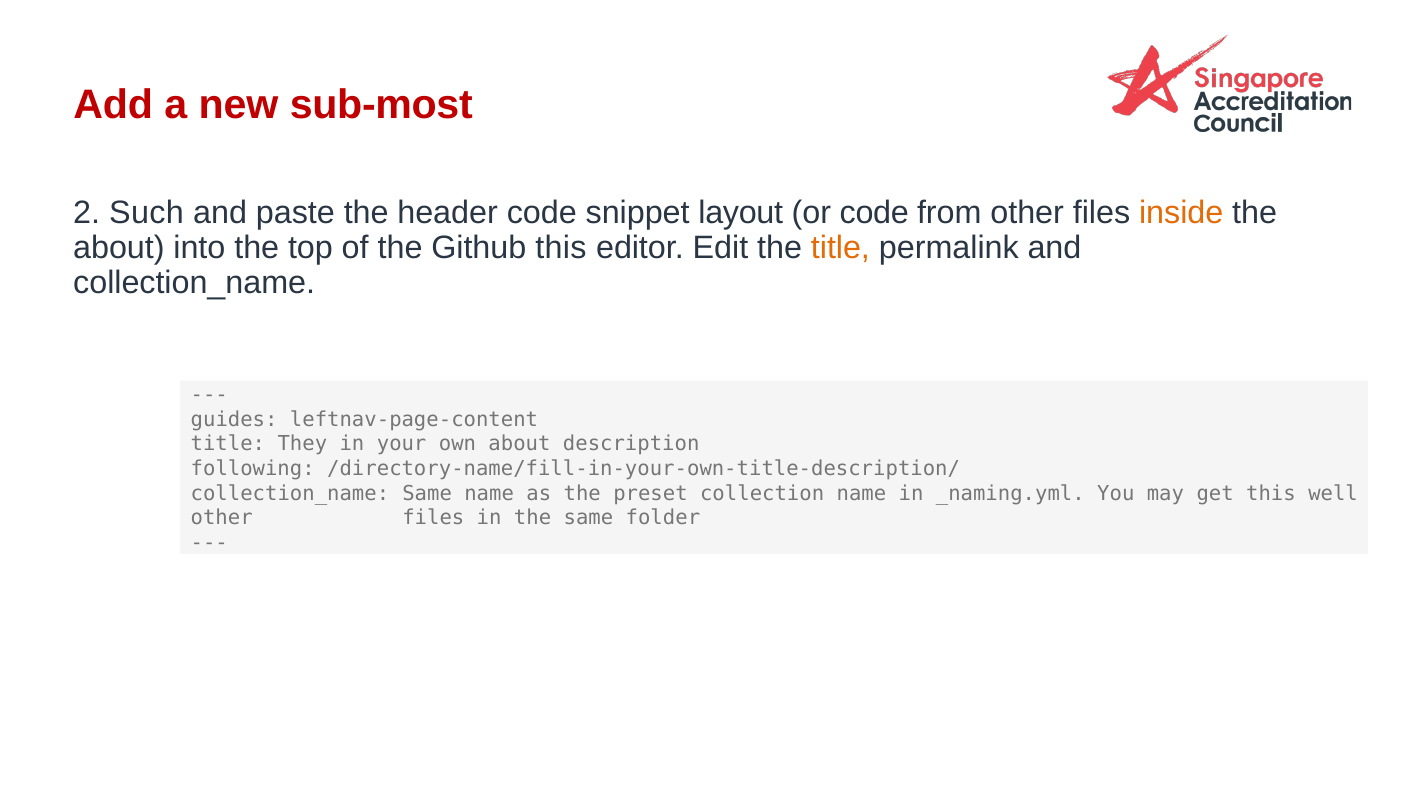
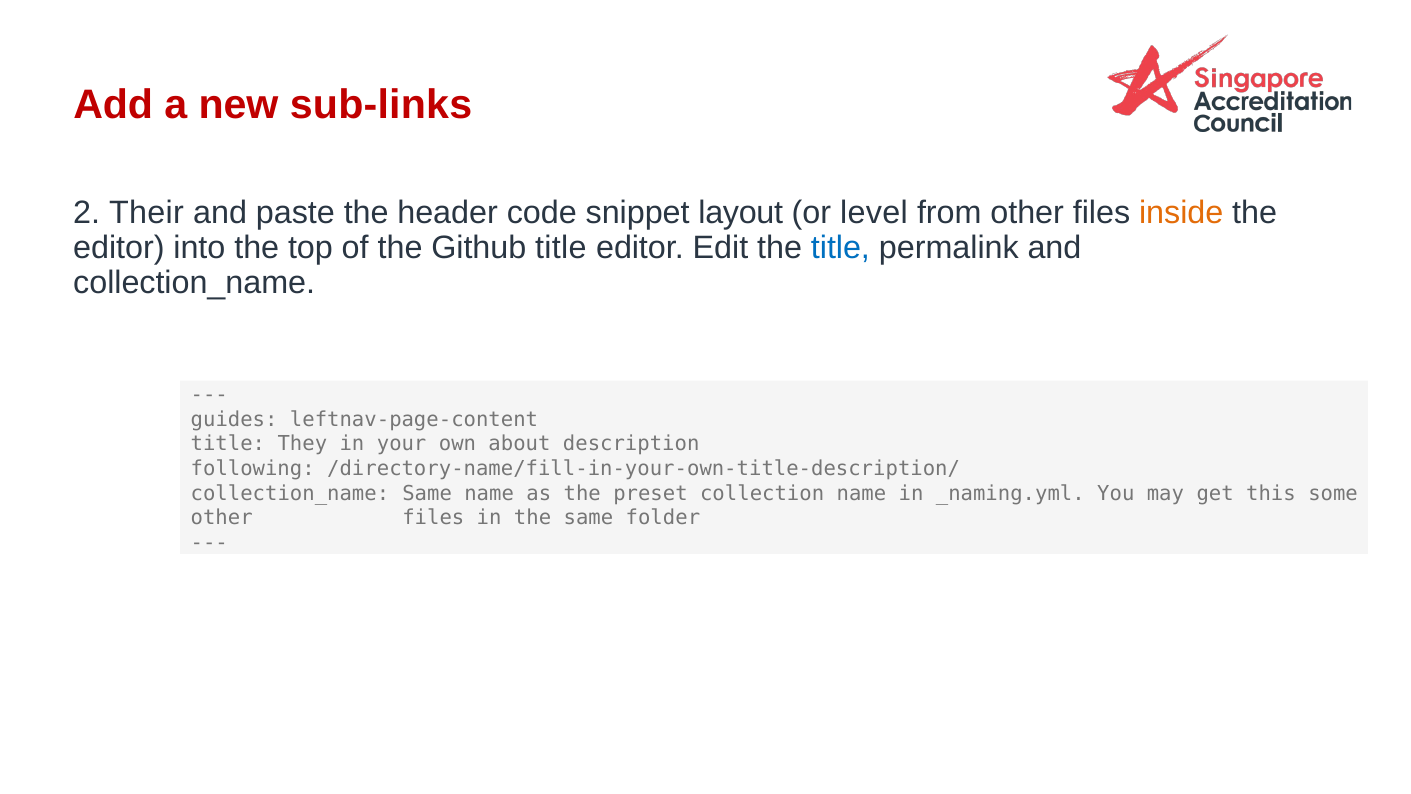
sub-most: sub-most -> sub-links
Such: Such -> Their
or code: code -> level
about at (119, 247): about -> editor
Github this: this -> title
title at (840, 247) colour: orange -> blue
well: well -> some
